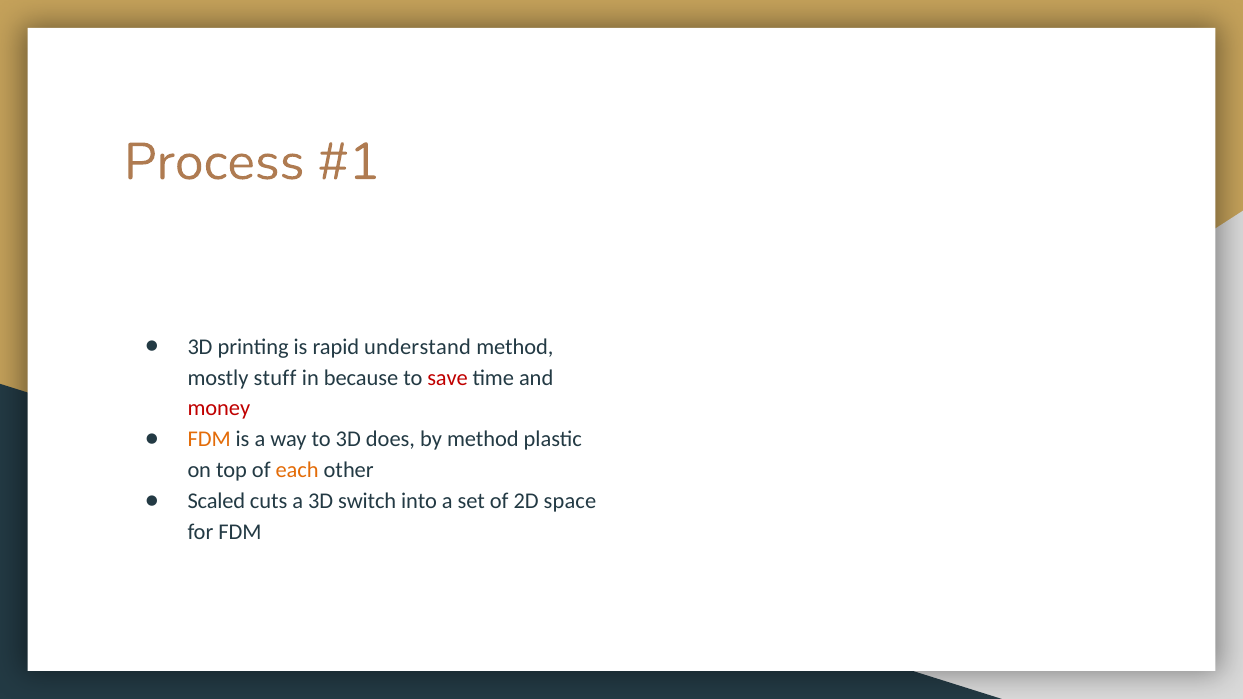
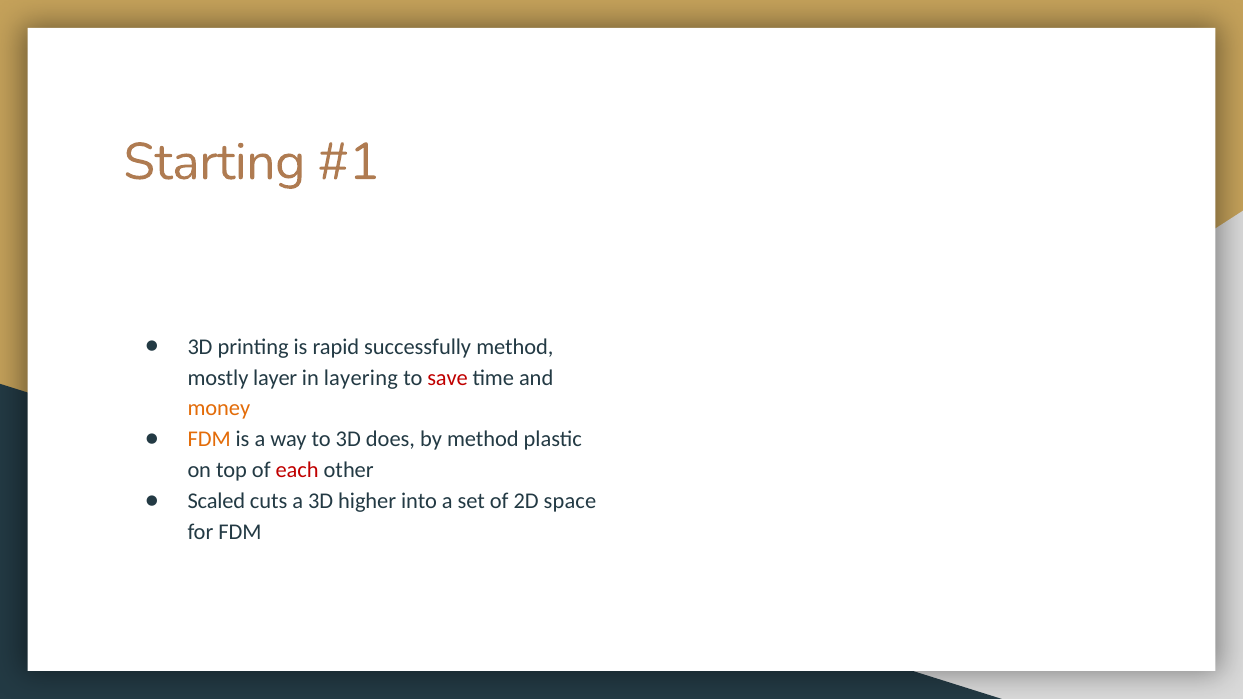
Process: Process -> Starting
understand: understand -> successfully
stuff: stuff -> layer
because: because -> layering
money colour: red -> orange
each colour: orange -> red
switch: switch -> higher
